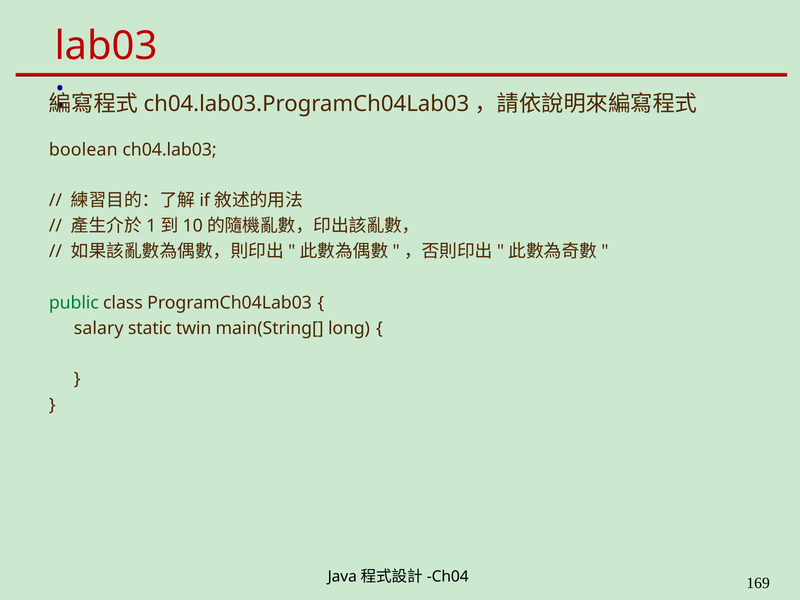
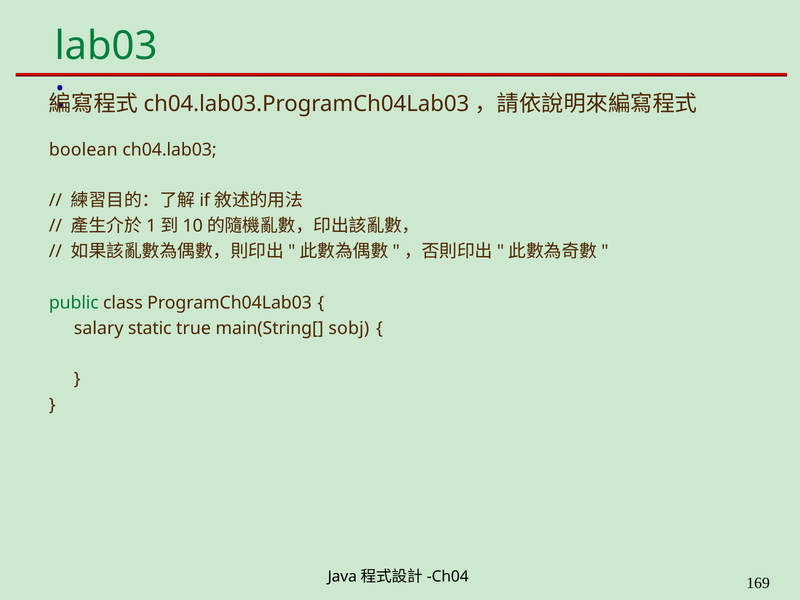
lab03 colour: red -> green
twin: twin -> true
long: long -> sobj
